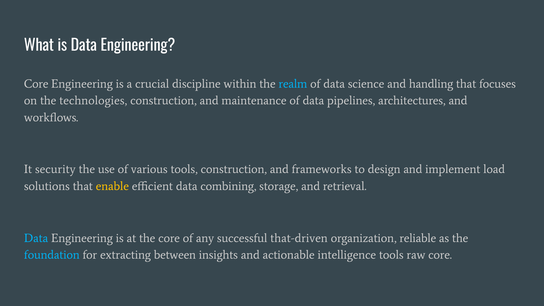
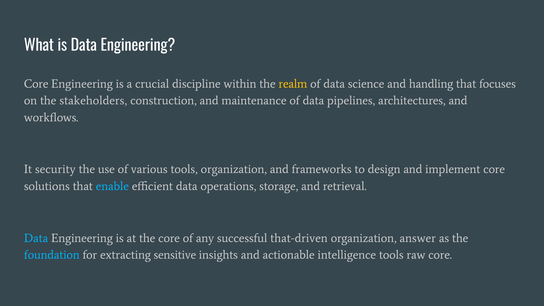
realm colour: light blue -> yellow
technologies: technologies -> stakeholders
tools construction: construction -> organization
implement load: load -> core
enable colour: yellow -> light blue
combining: combining -> operations
reliable: reliable -> answer
between: between -> sensitive
